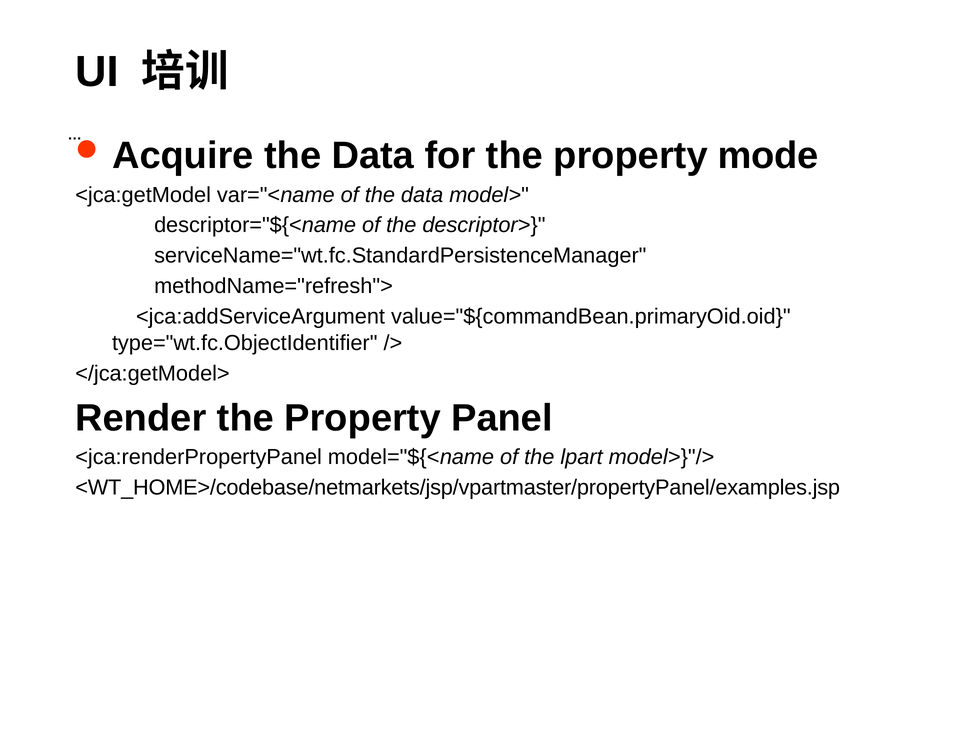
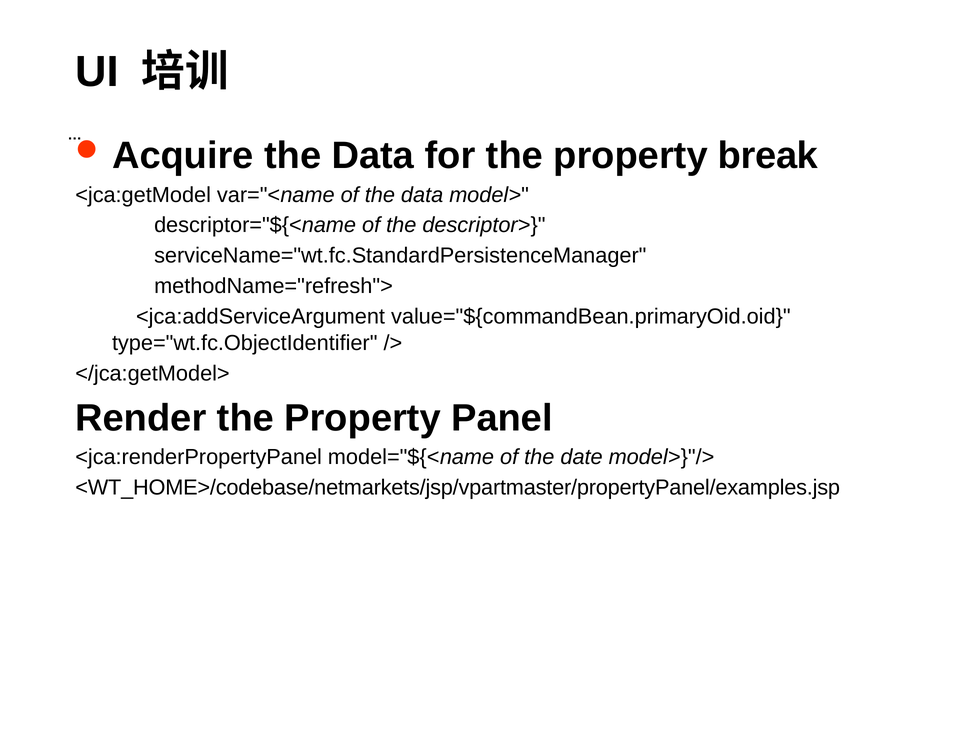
mode: mode -> break
lpart: lpart -> date
